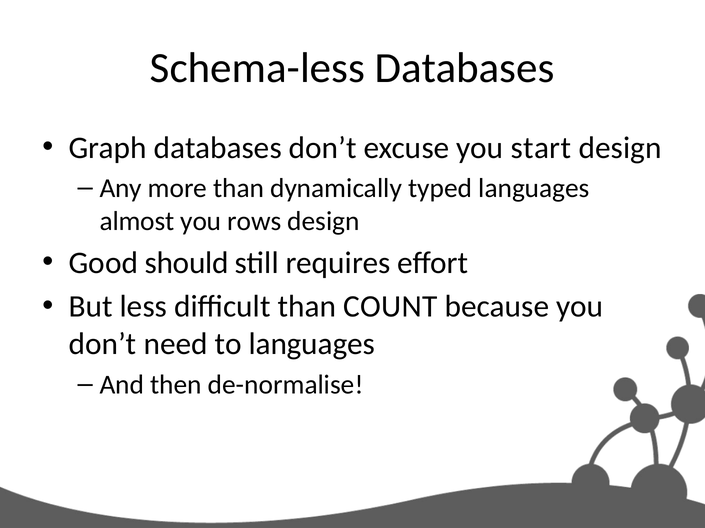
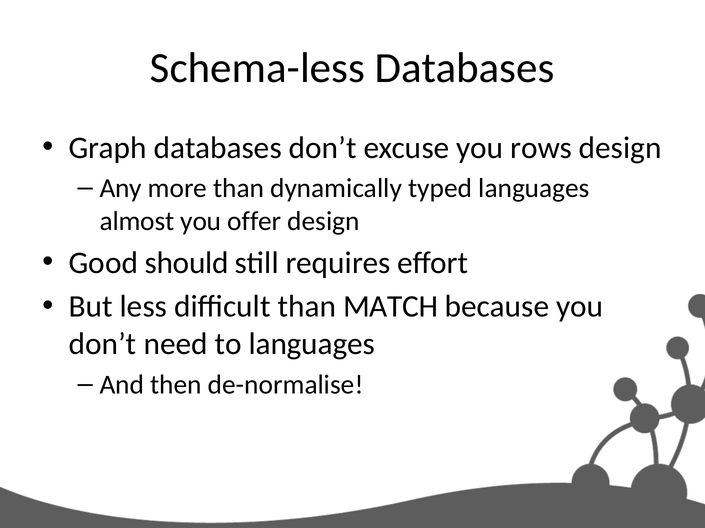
start: start -> rows
rows: rows -> offer
COUNT: COUNT -> MATCH
